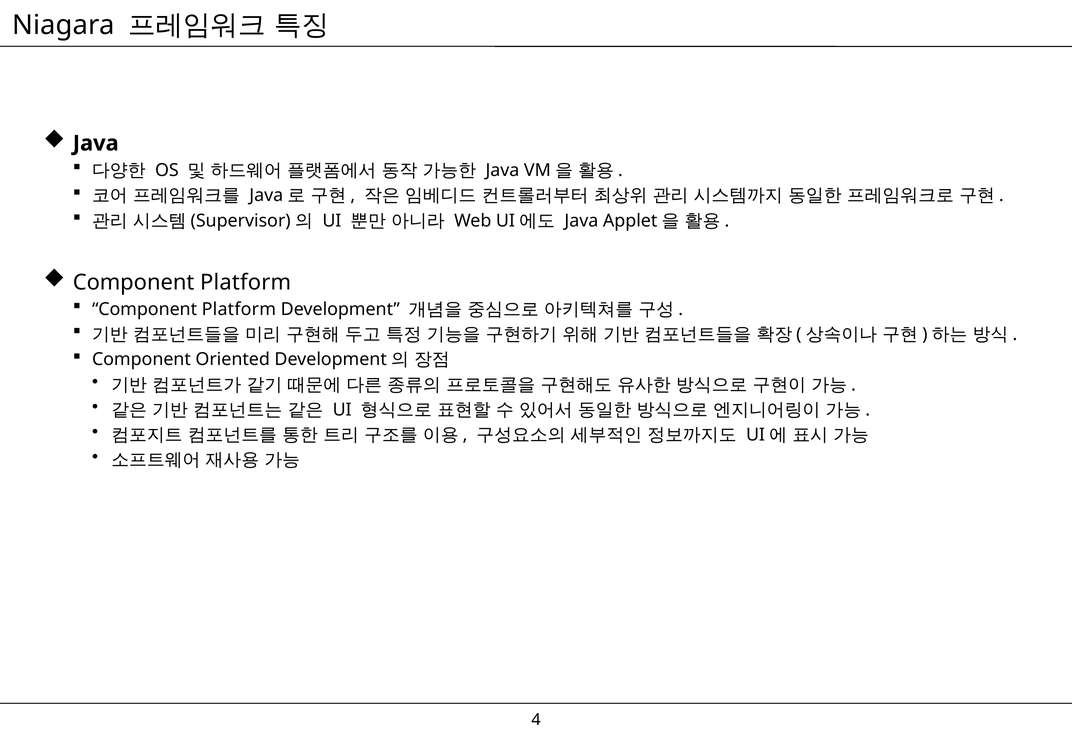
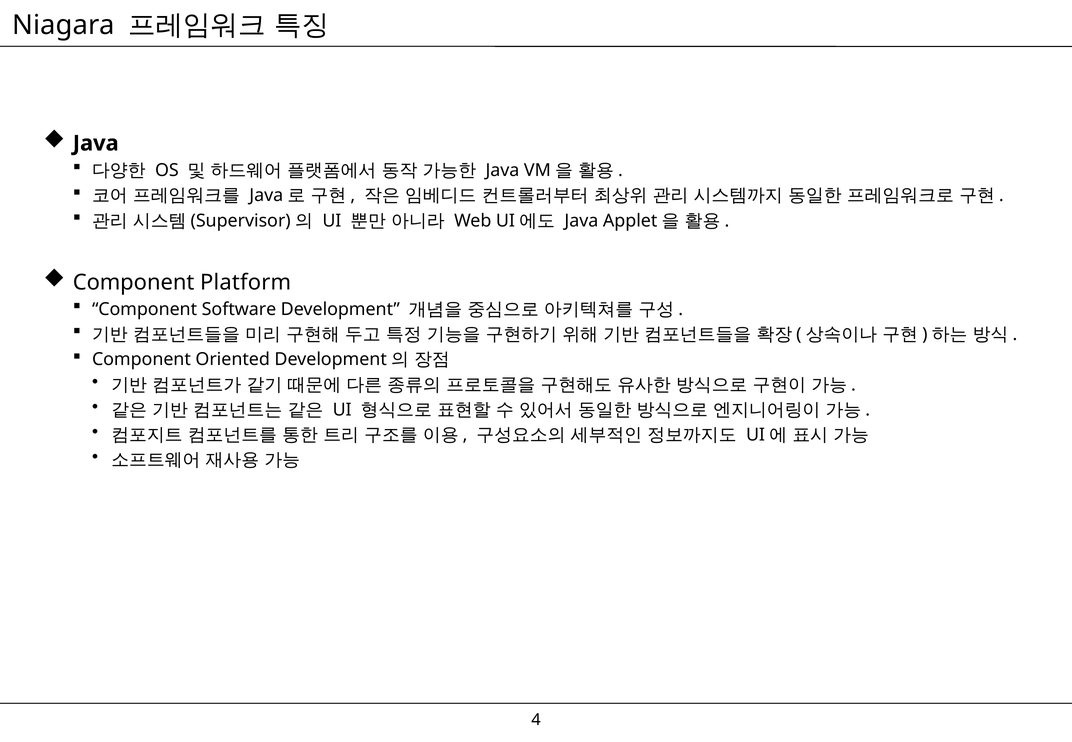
Platform at (239, 310): Platform -> Software
